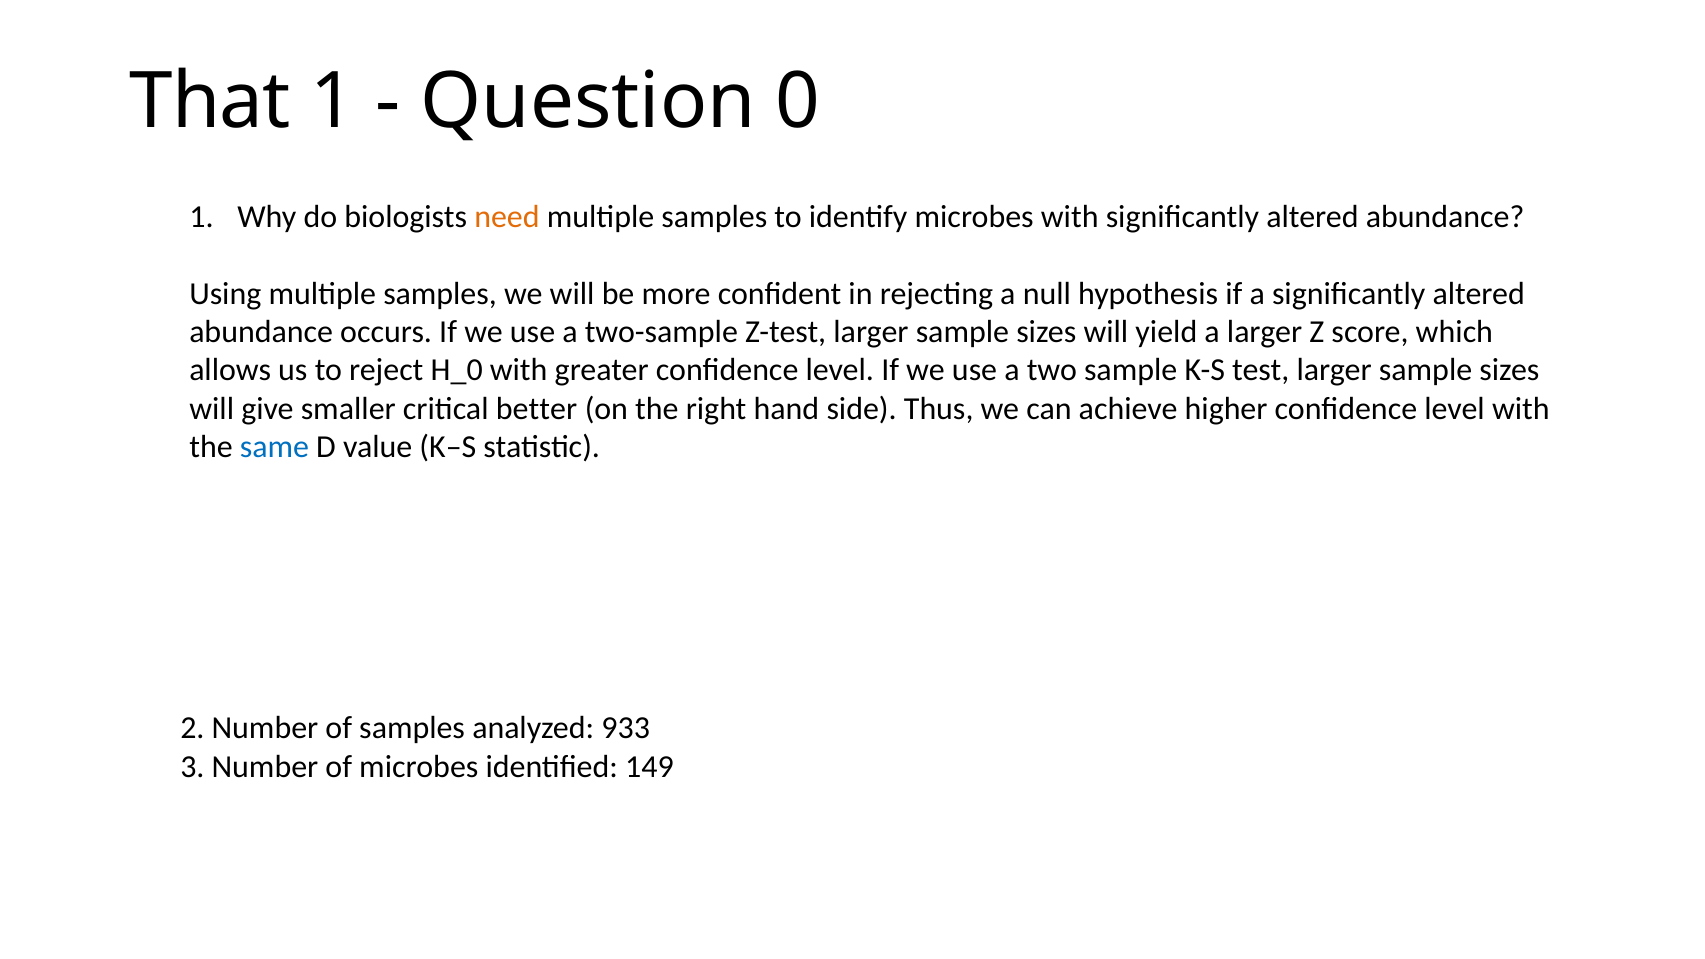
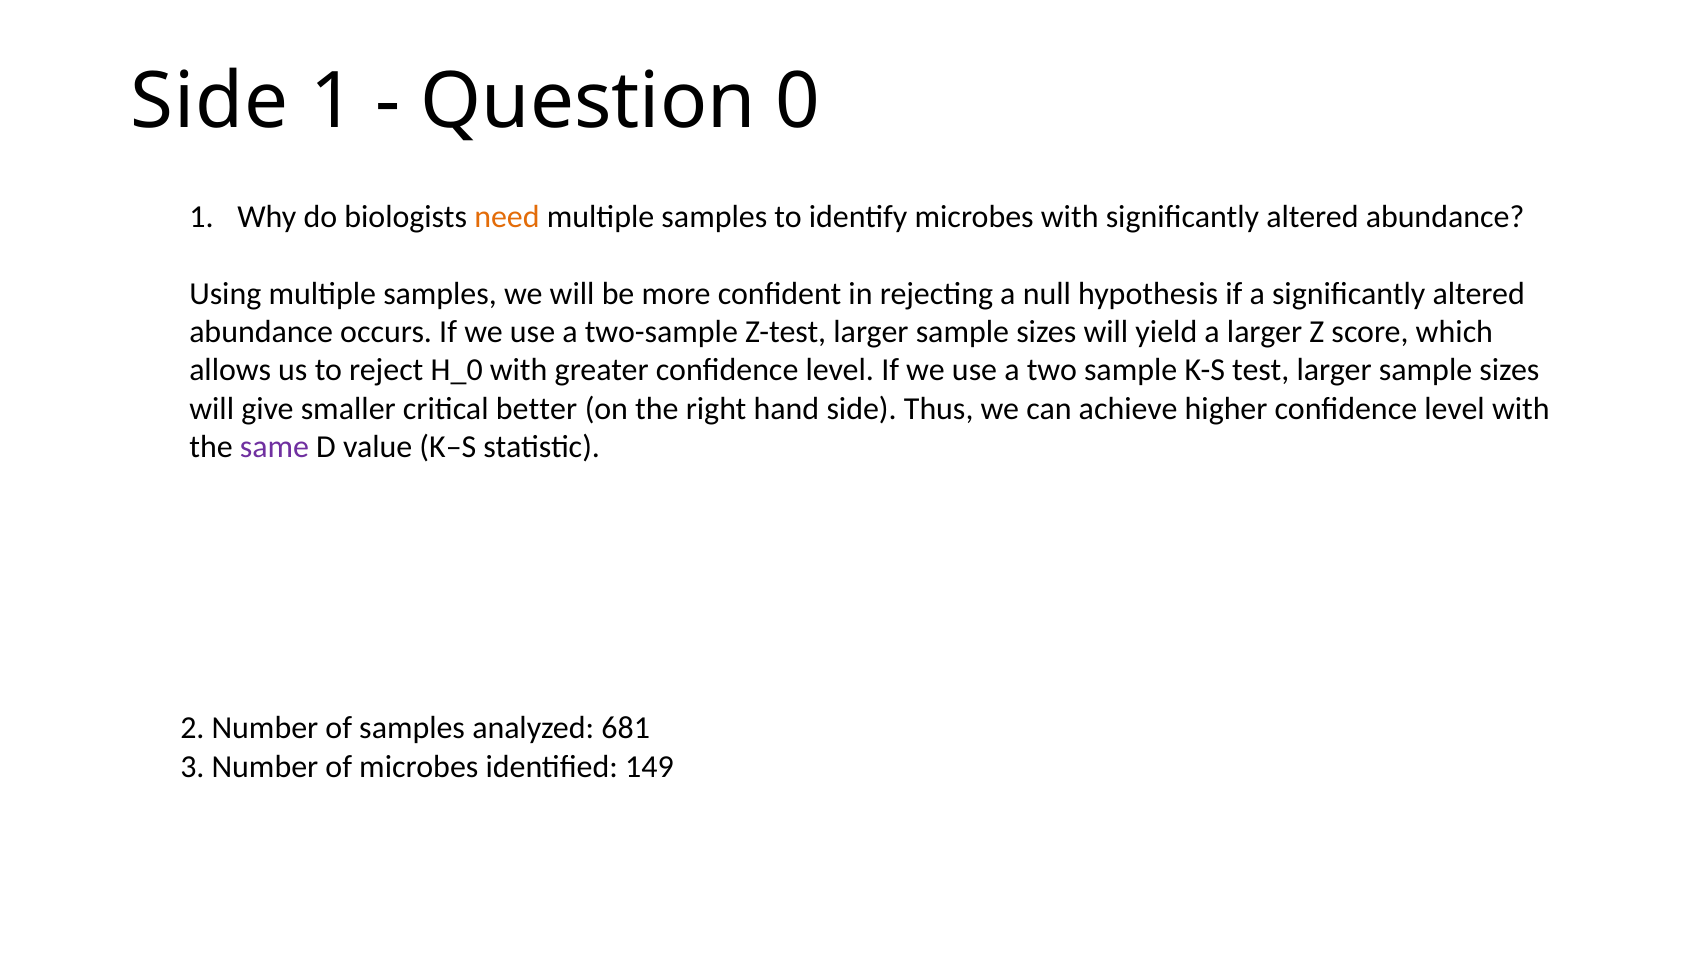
That at (210, 101): That -> Side
same colour: blue -> purple
933: 933 -> 681
